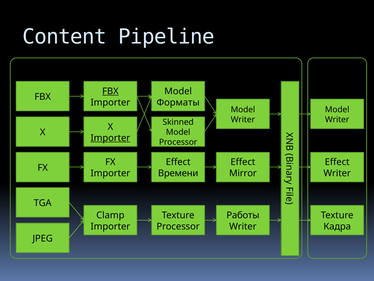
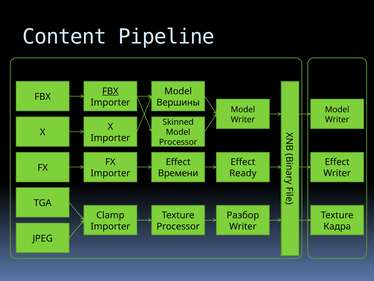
Форматы: Форматы -> Вершины
Importer at (110, 138) underline: present -> none
Mirror: Mirror -> Ready
Работы: Работы -> Разбор
